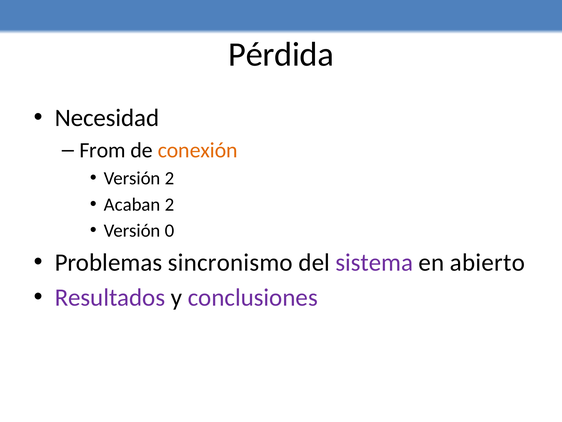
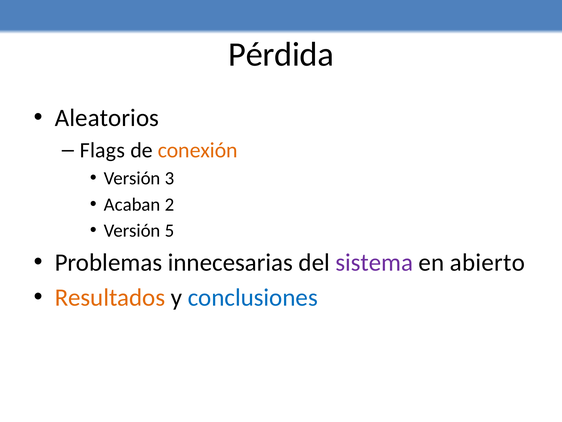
Necesidad: Necesidad -> Aleatorios
From: From -> Flags
Versión 2: 2 -> 3
0: 0 -> 5
sincronismo: sincronismo -> innecesarias
Resultados colour: purple -> orange
conclusiones colour: purple -> blue
